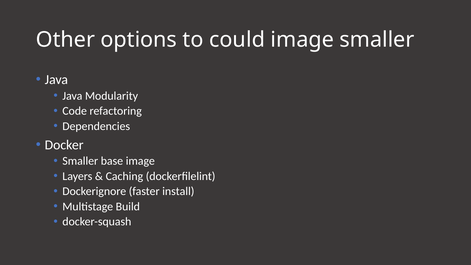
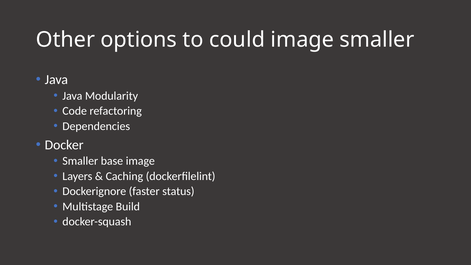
install: install -> status
